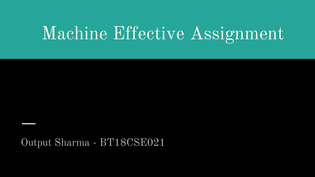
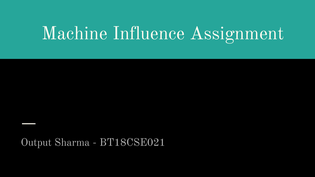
Effective: Effective -> Influence
